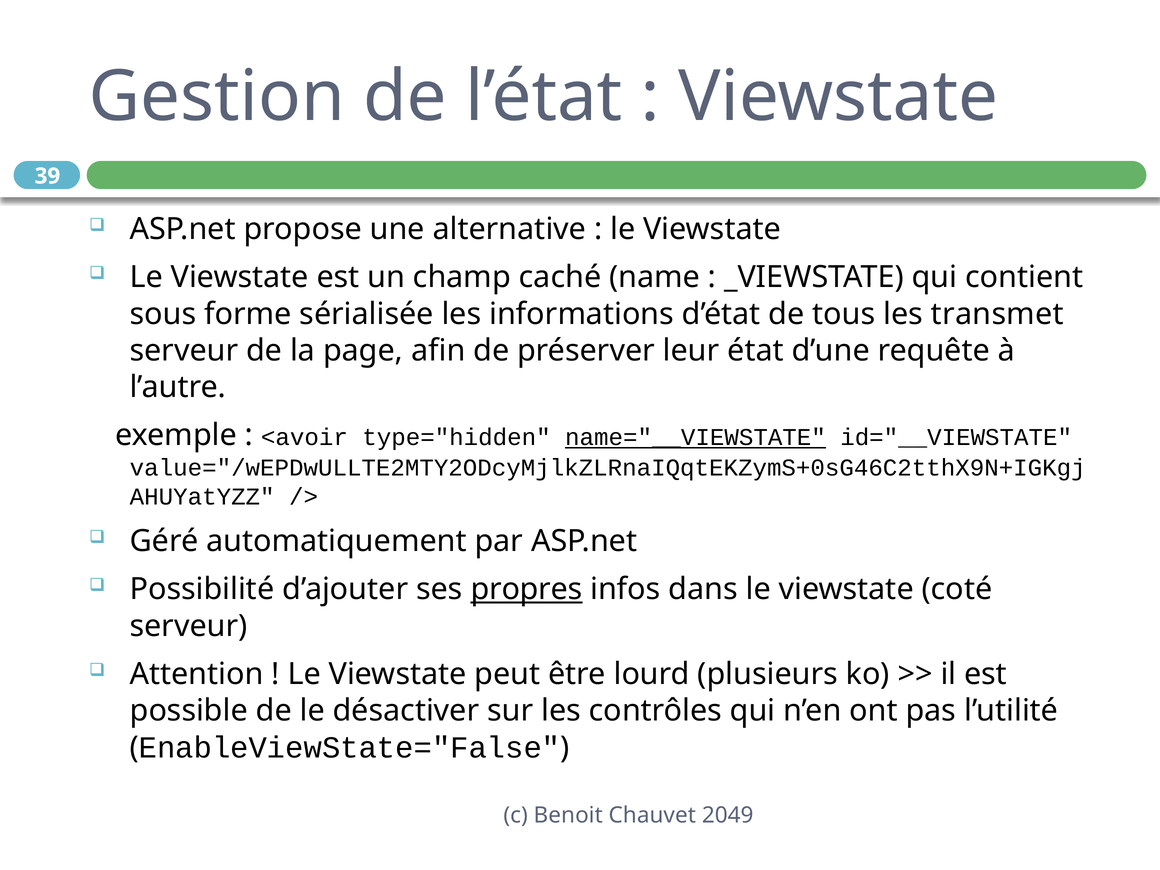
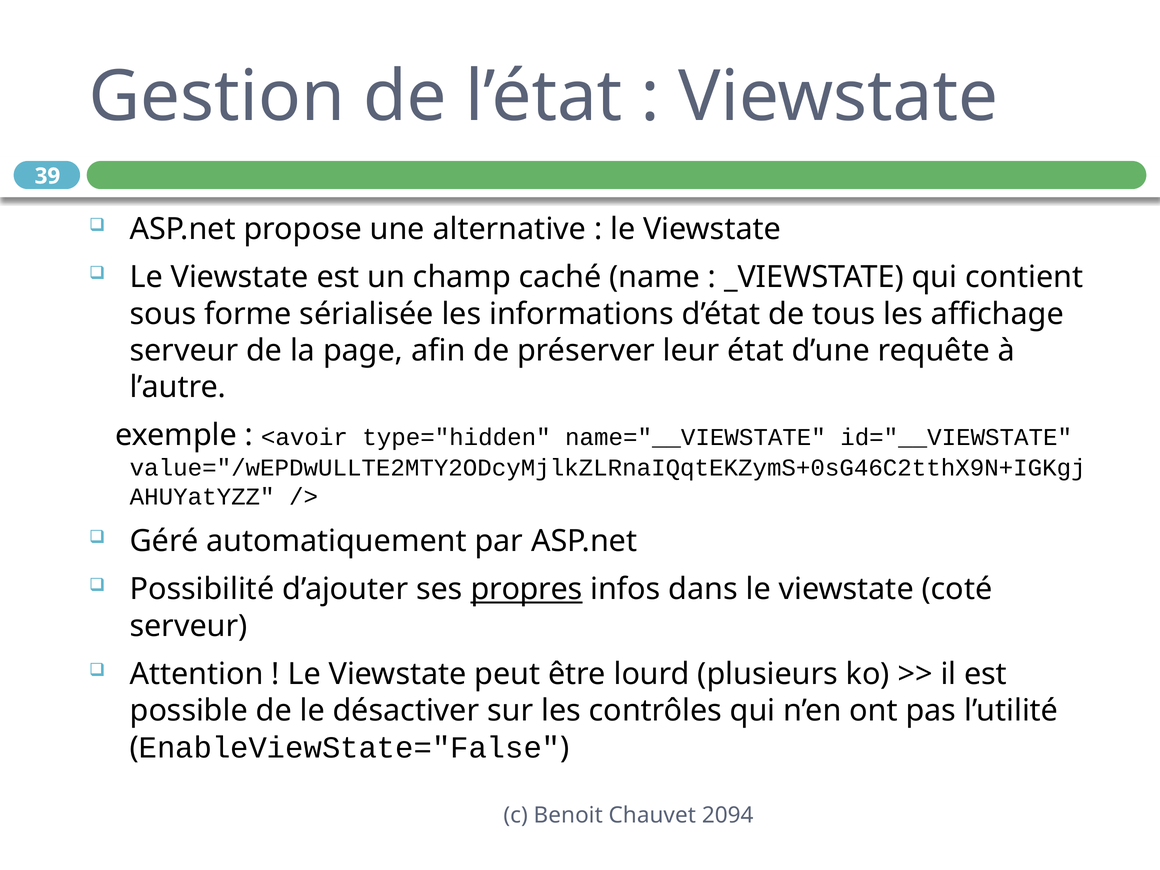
transmet: transmet -> affichage
name="__VIEWSTATE underline: present -> none
2049: 2049 -> 2094
